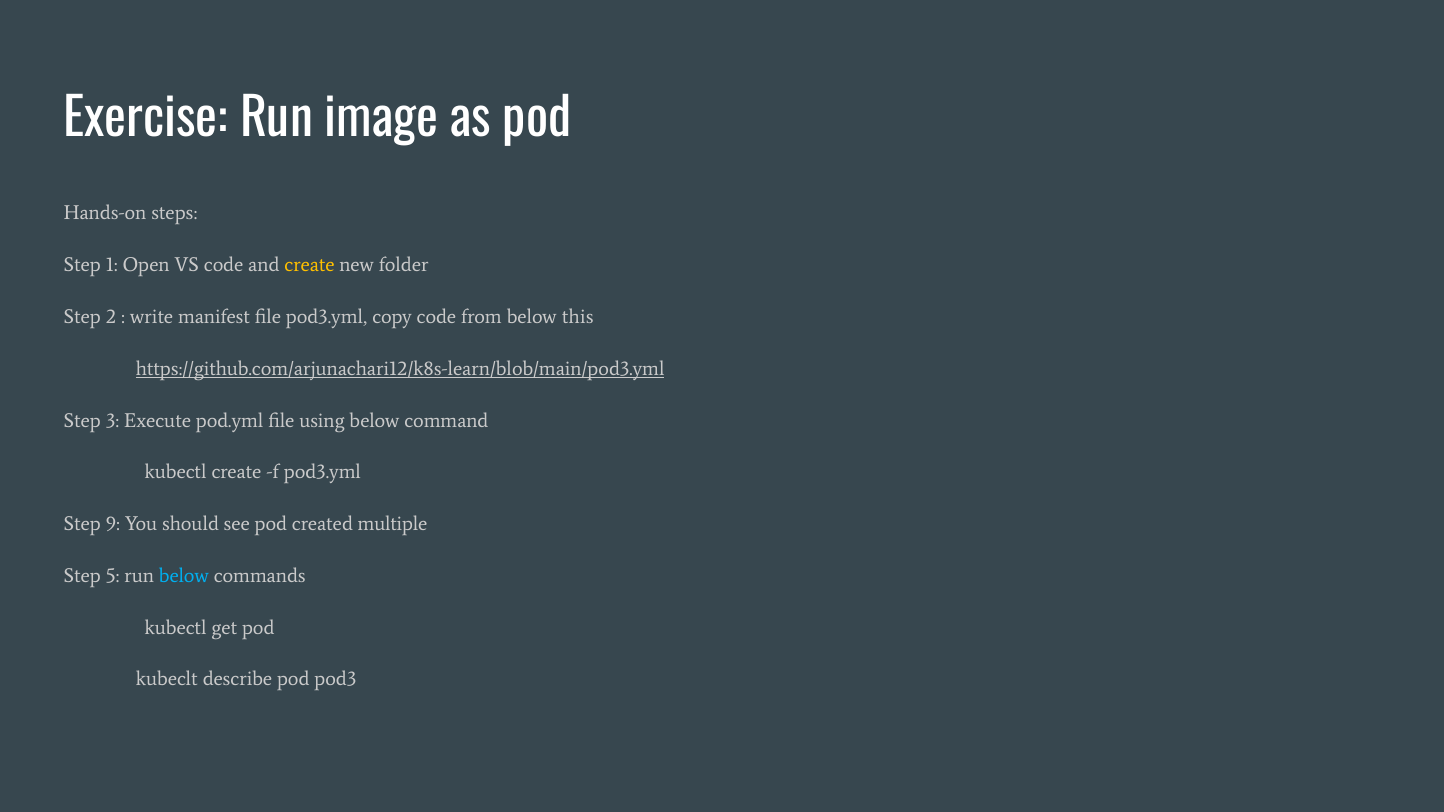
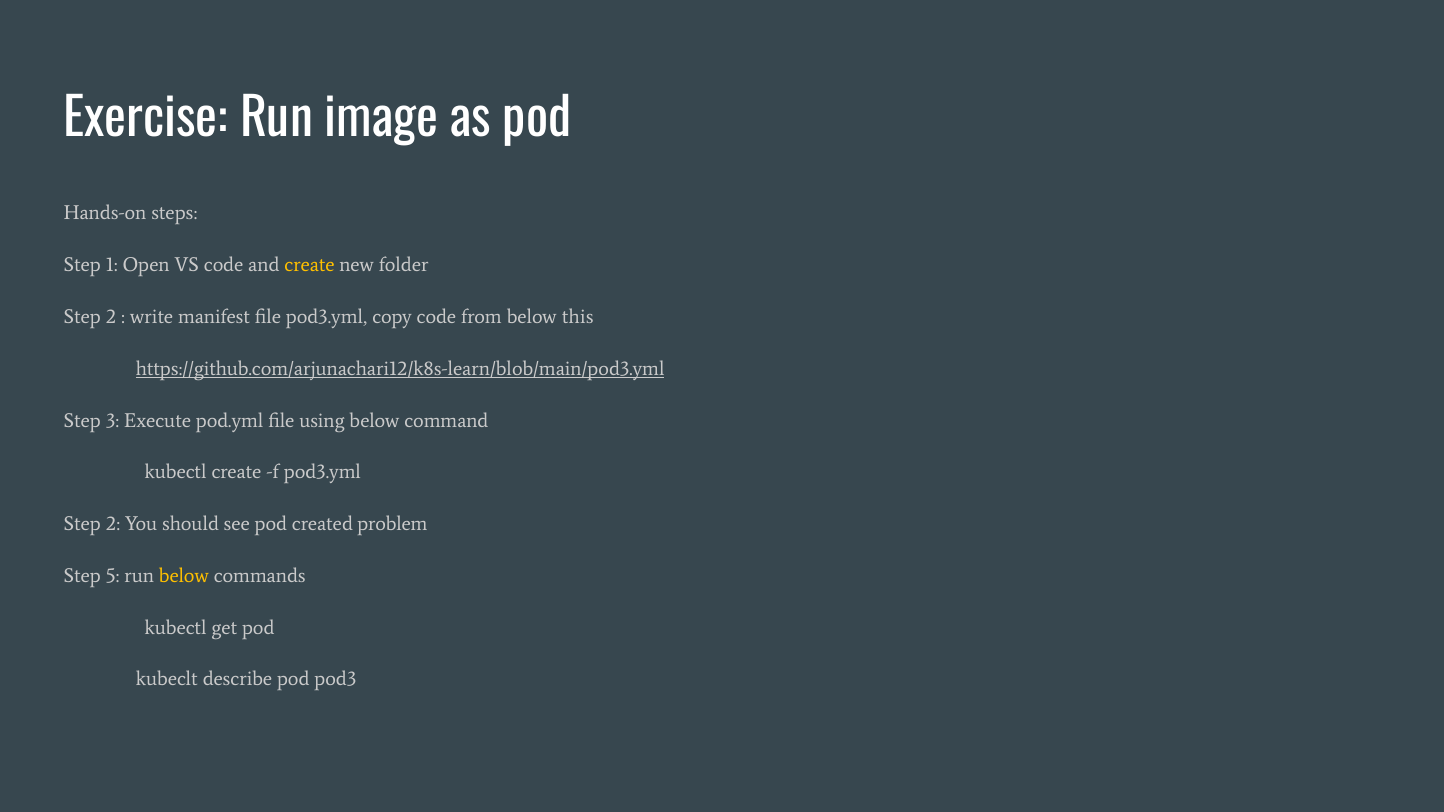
9 at (113, 524): 9 -> 2
multiple: multiple -> problem
below at (184, 576) colour: light blue -> yellow
